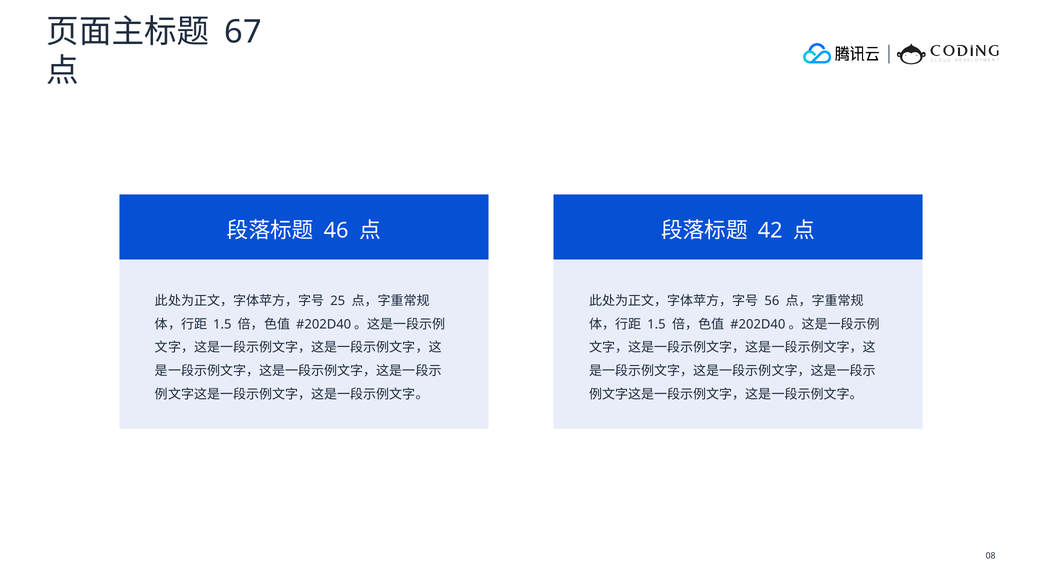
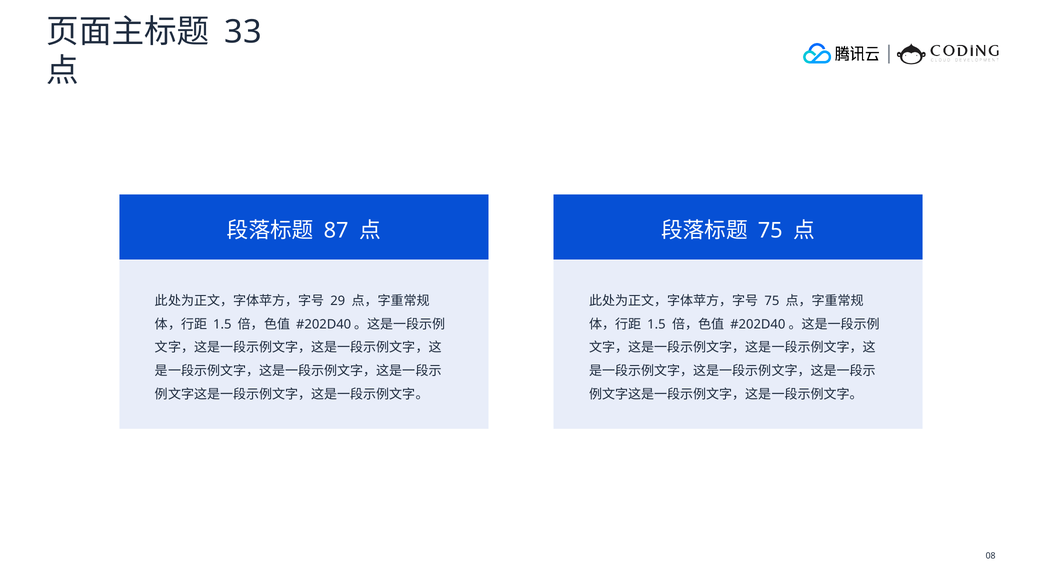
67: 67 -> 33
46: 46 -> 87
42 at (770, 230): 42 -> 75
25: 25 -> 29
56 at (772, 301): 56 -> 75
